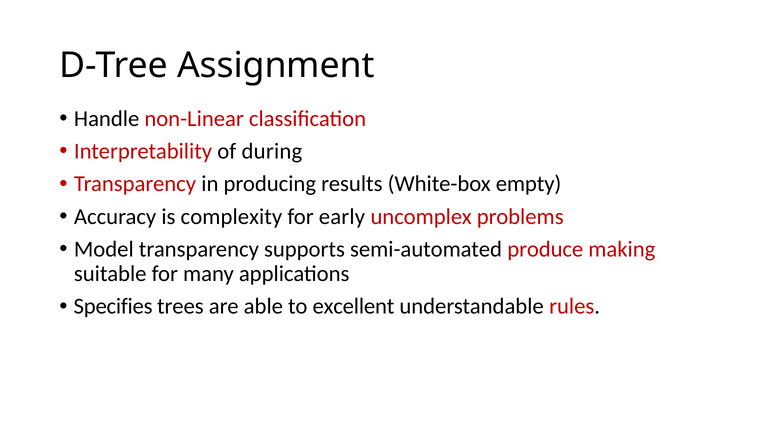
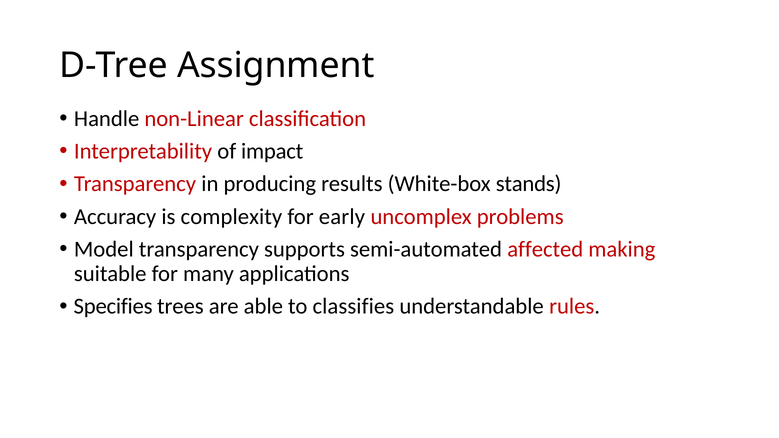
during: during -> impact
empty: empty -> stands
produce: produce -> affected
excellent: excellent -> classifies
